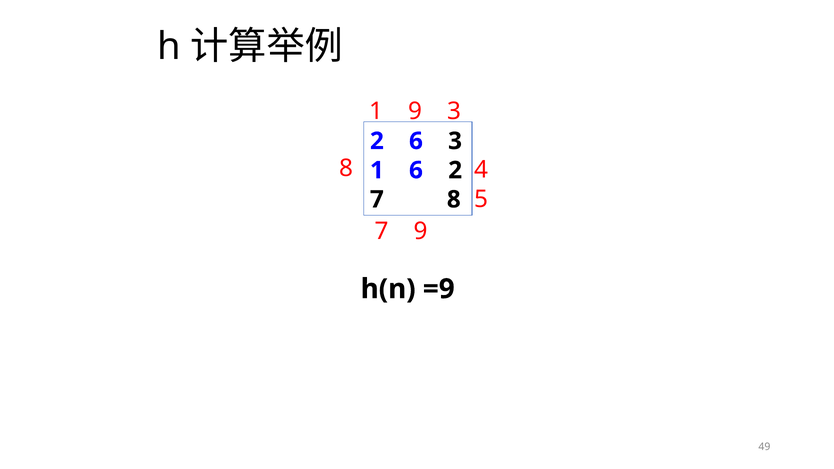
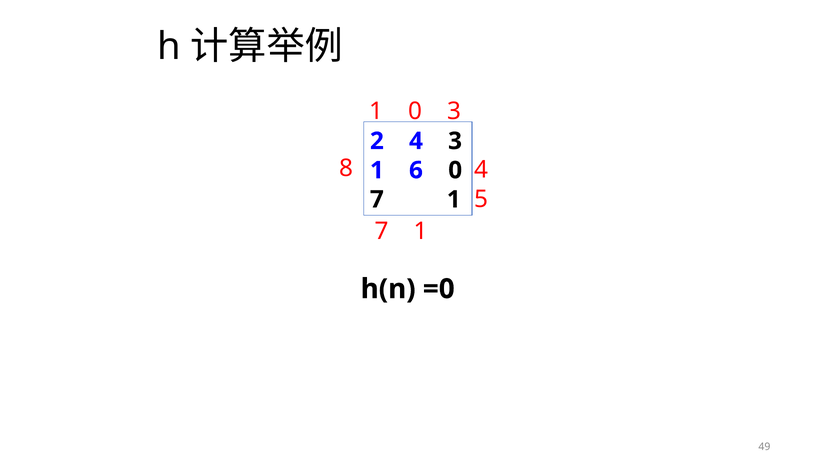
1 9: 9 -> 0
2 6: 6 -> 4
6 2: 2 -> 0
8 at (454, 200): 8 -> 1
9 at (421, 231): 9 -> 1
=9: =9 -> =0
